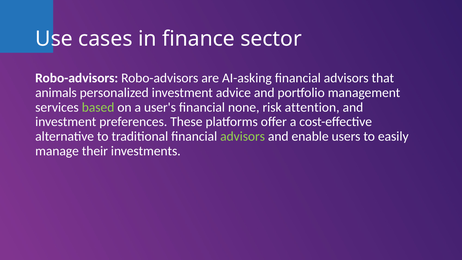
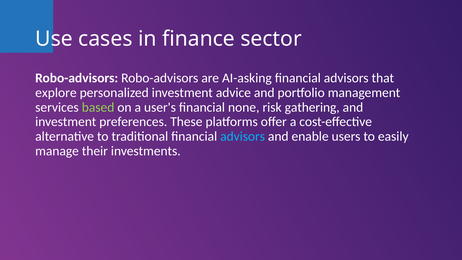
animals: animals -> explore
attention: attention -> gathering
advisors at (243, 136) colour: light green -> light blue
